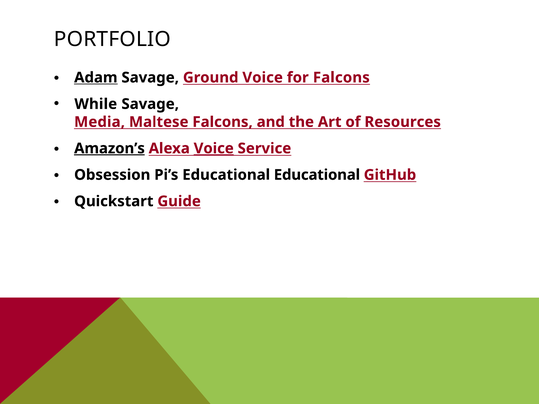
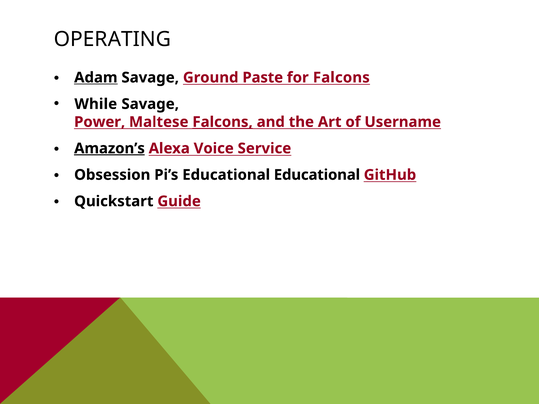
PORTFOLIO: PORTFOLIO -> OPERATING
Ground Voice: Voice -> Paste
Media: Media -> Power
Falcons at (223, 122) underline: none -> present
Resources: Resources -> Username
Voice at (214, 149) underline: present -> none
